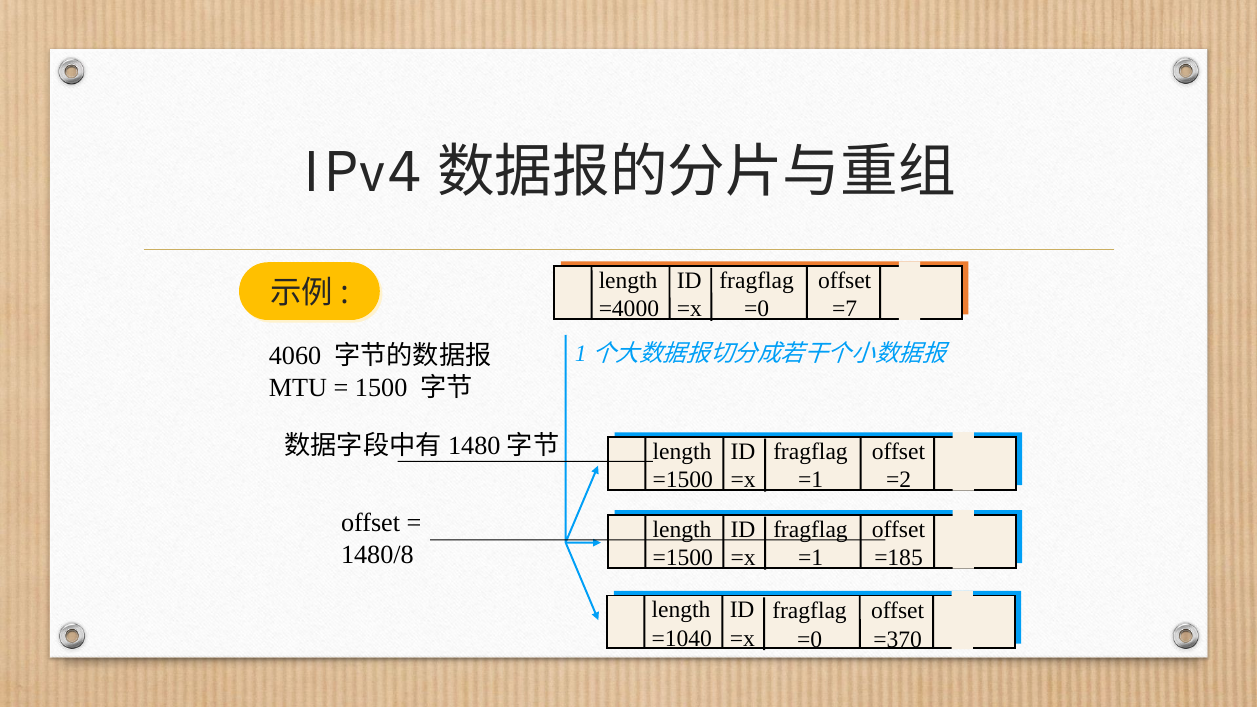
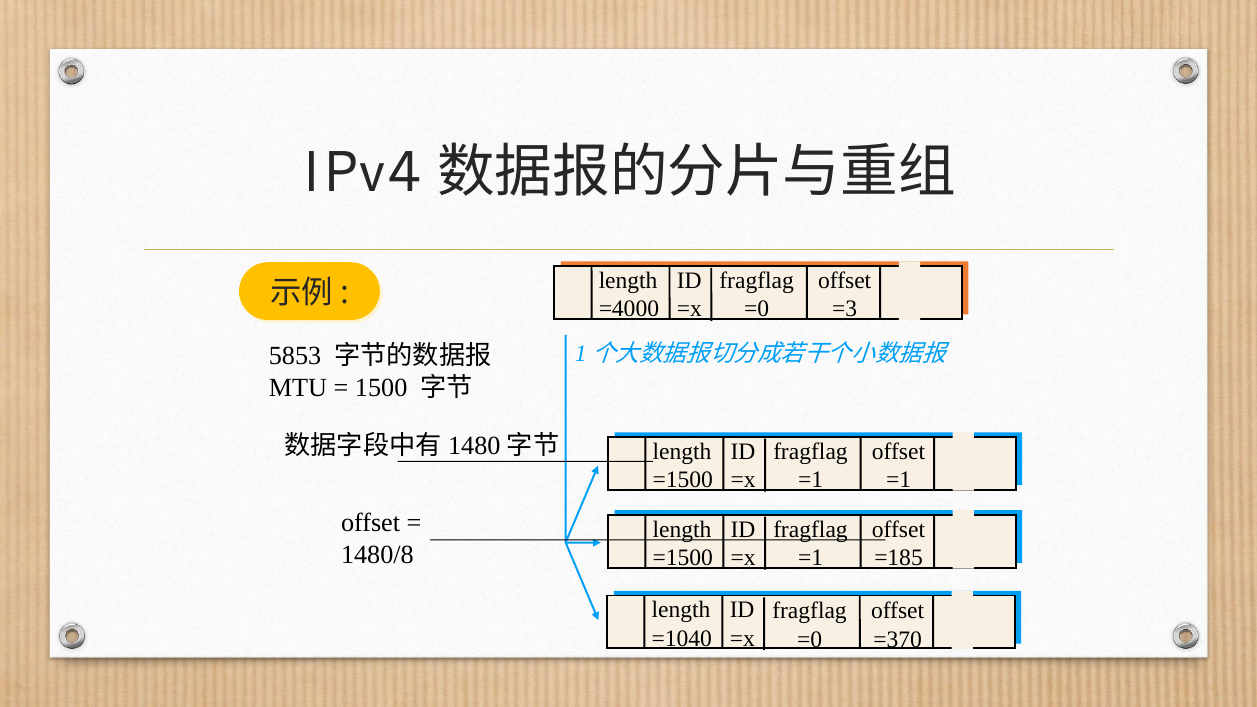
=7: =7 -> =3
4060: 4060 -> 5853
=2 at (899, 480): =2 -> =1
